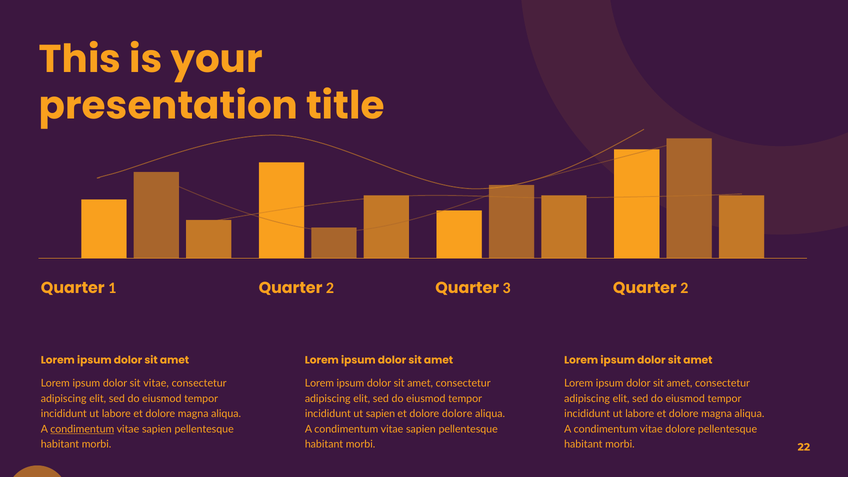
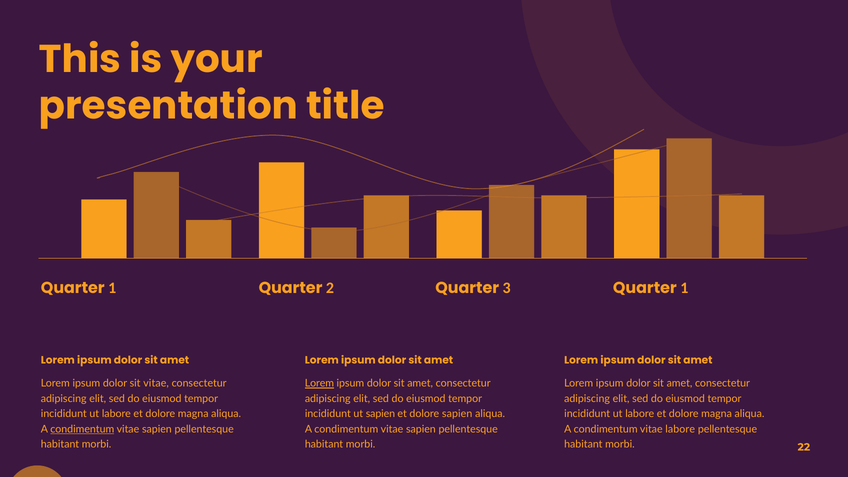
3 Quarter 2: 2 -> 1
Lorem at (319, 383) underline: none -> present
dolore dolore: dolore -> sapien
vitae dolore: dolore -> labore
